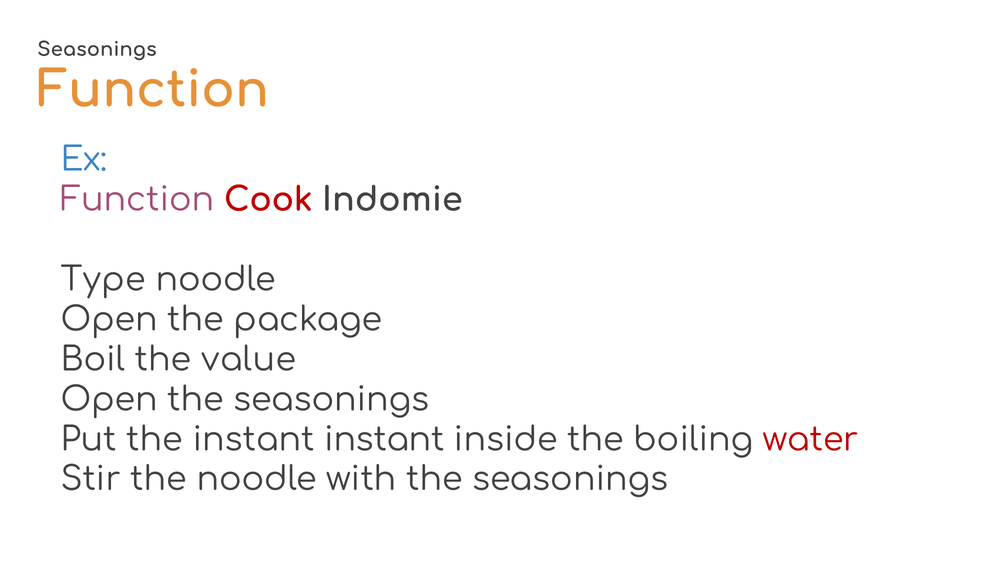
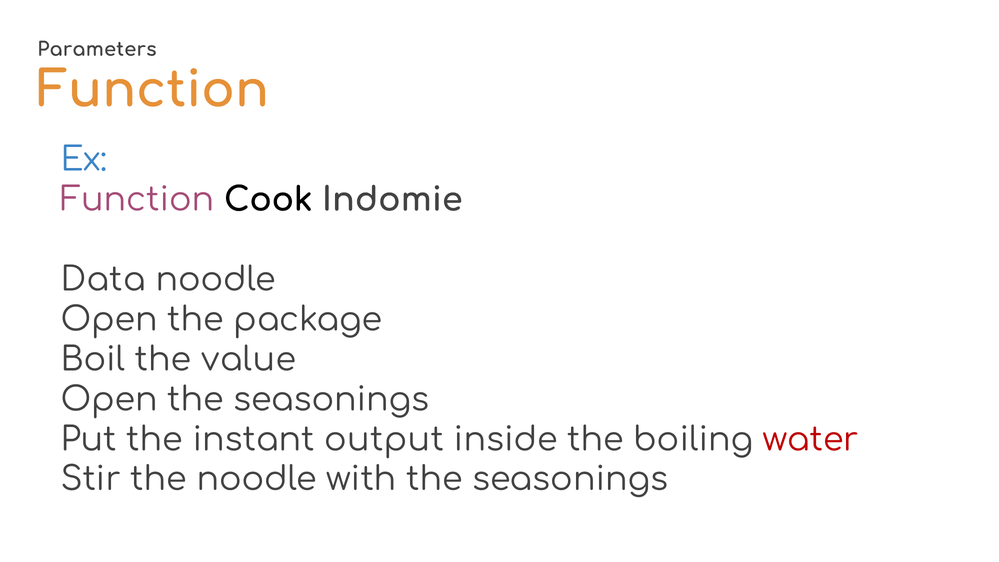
Seasonings at (97, 49): Seasonings -> Parameters
Cook colour: red -> black
Type: Type -> Data
instant instant: instant -> output
